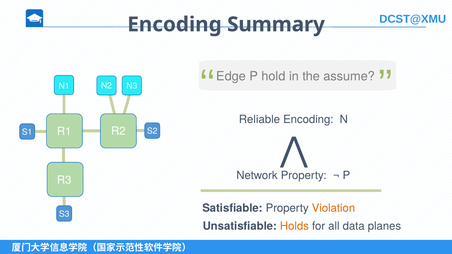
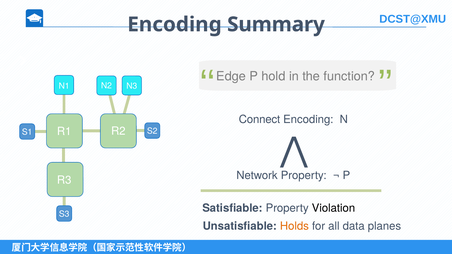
assume: assume -> function
Reliable: Reliable -> Connect
Violation colour: orange -> black
